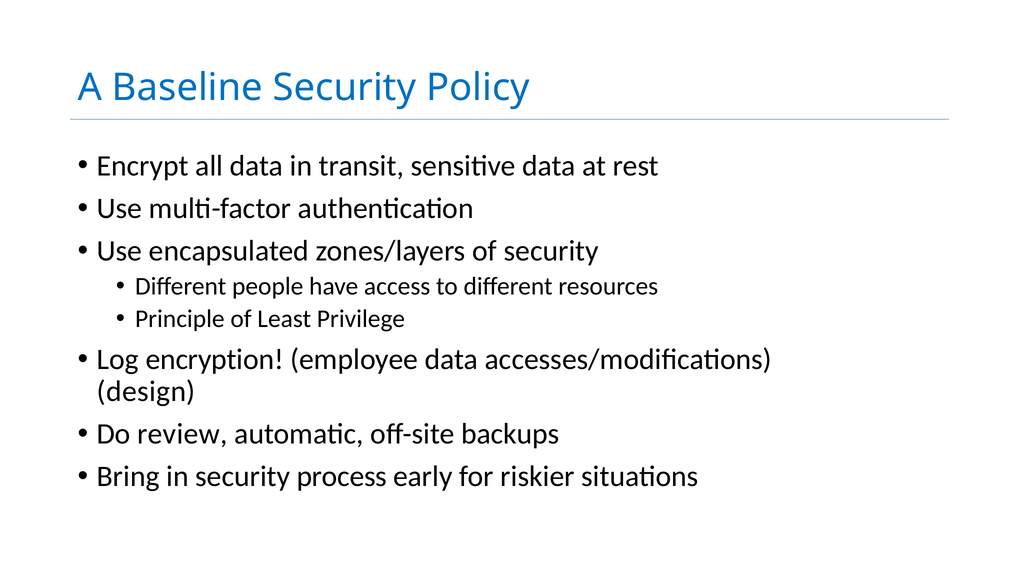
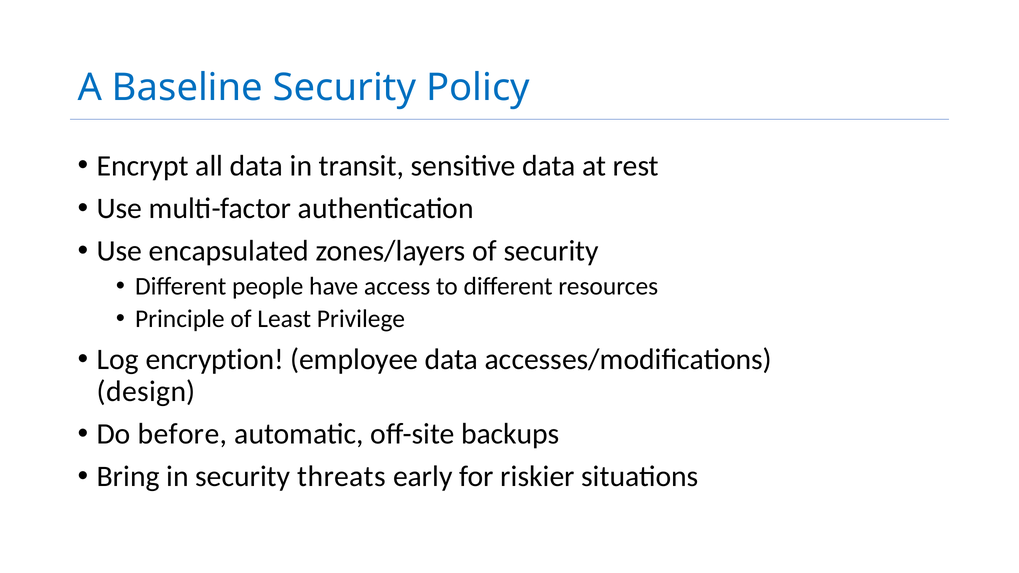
review: review -> before
process: process -> threats
